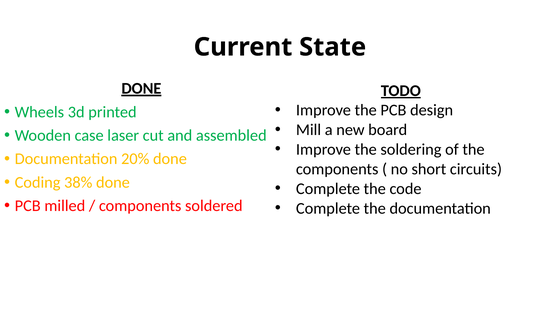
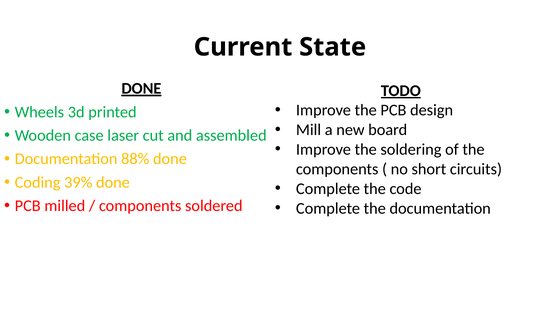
20%: 20% -> 88%
38%: 38% -> 39%
